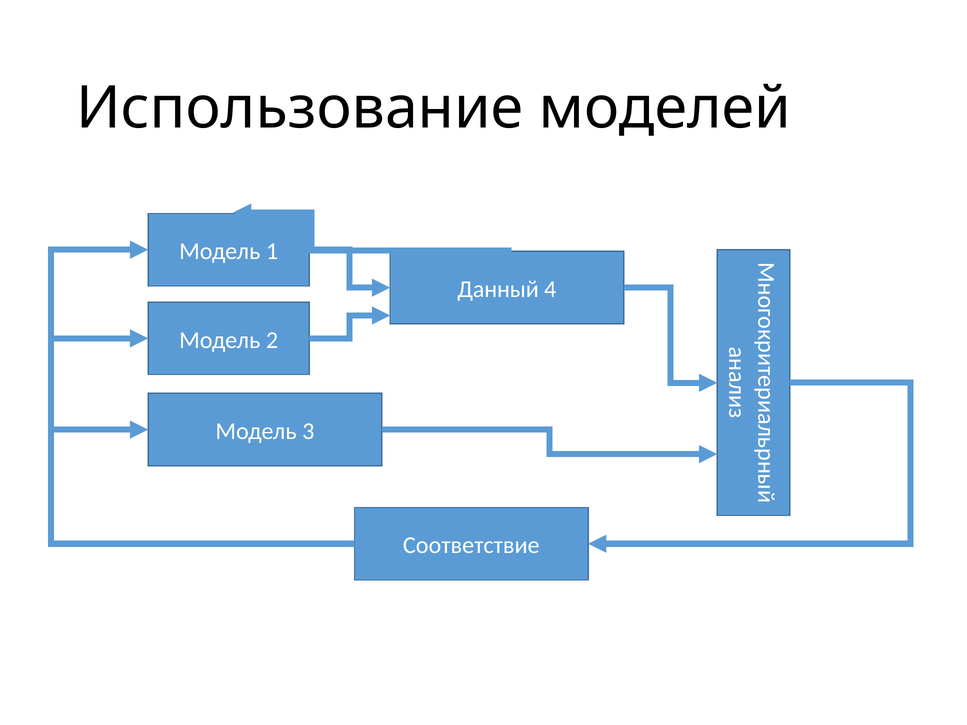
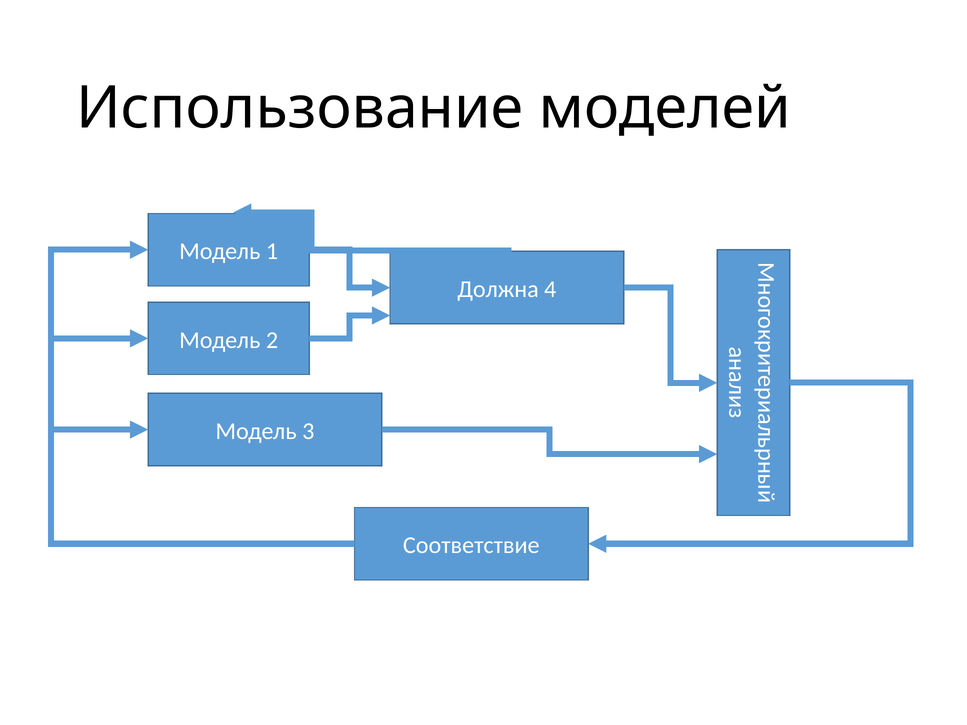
Данный: Данный -> Должна
